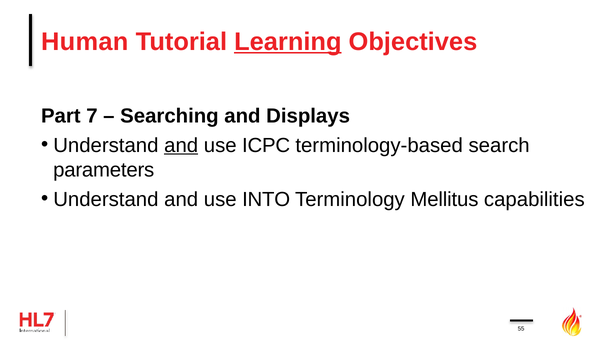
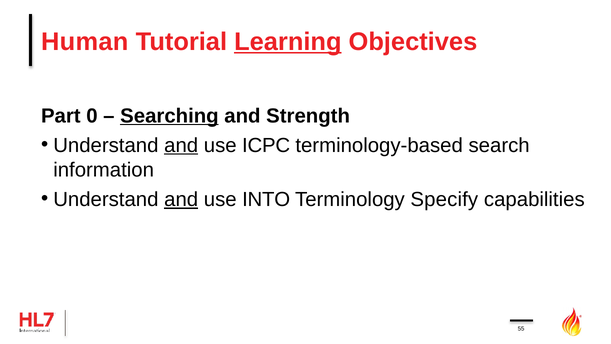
7: 7 -> 0
Searching underline: none -> present
Displays: Displays -> Strength
parameters: parameters -> information
and at (181, 199) underline: none -> present
Mellitus: Mellitus -> Specify
